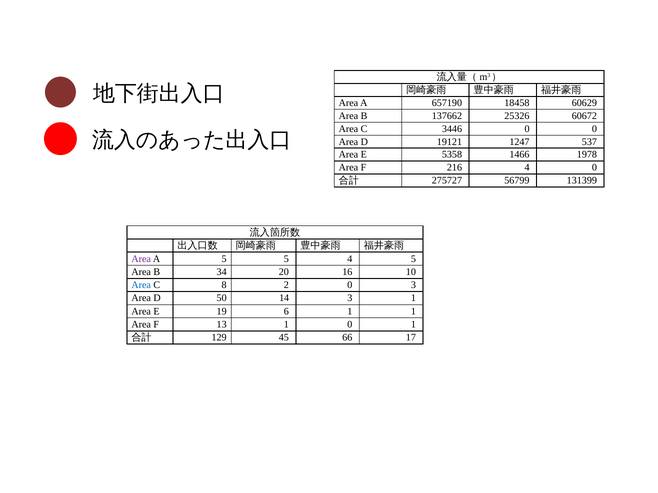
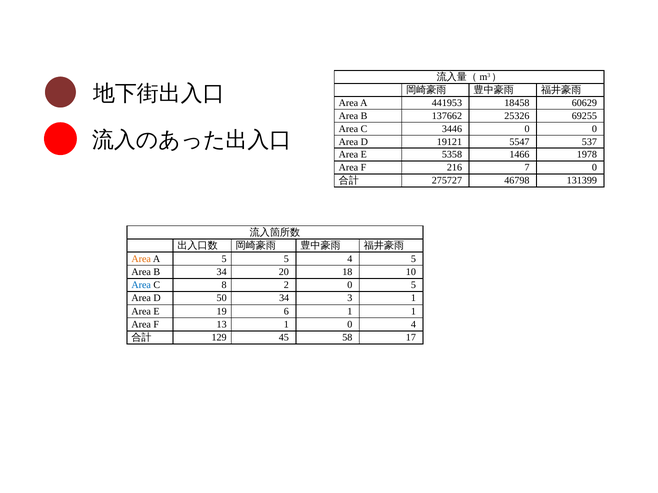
657190: 657190 -> 441953
60672: 60672 -> 69255
1247: 1247 -> 5547
216 4: 4 -> 7
56799: 56799 -> 46798
Area at (141, 259) colour: purple -> orange
16: 16 -> 18
0 3: 3 -> 5
50 14: 14 -> 34
0 1: 1 -> 4
66: 66 -> 58
